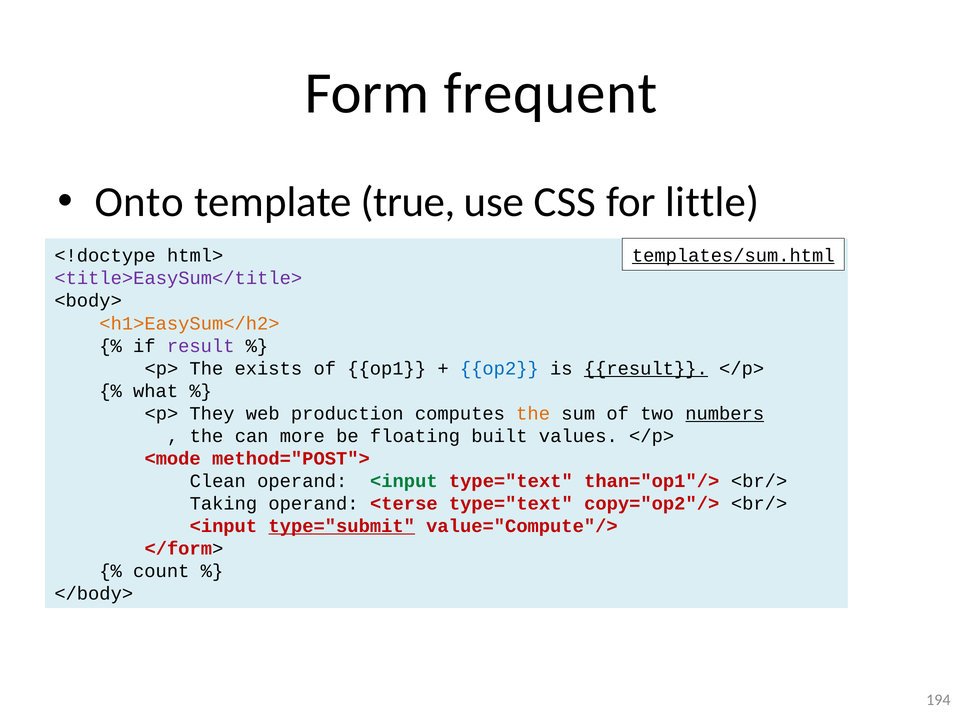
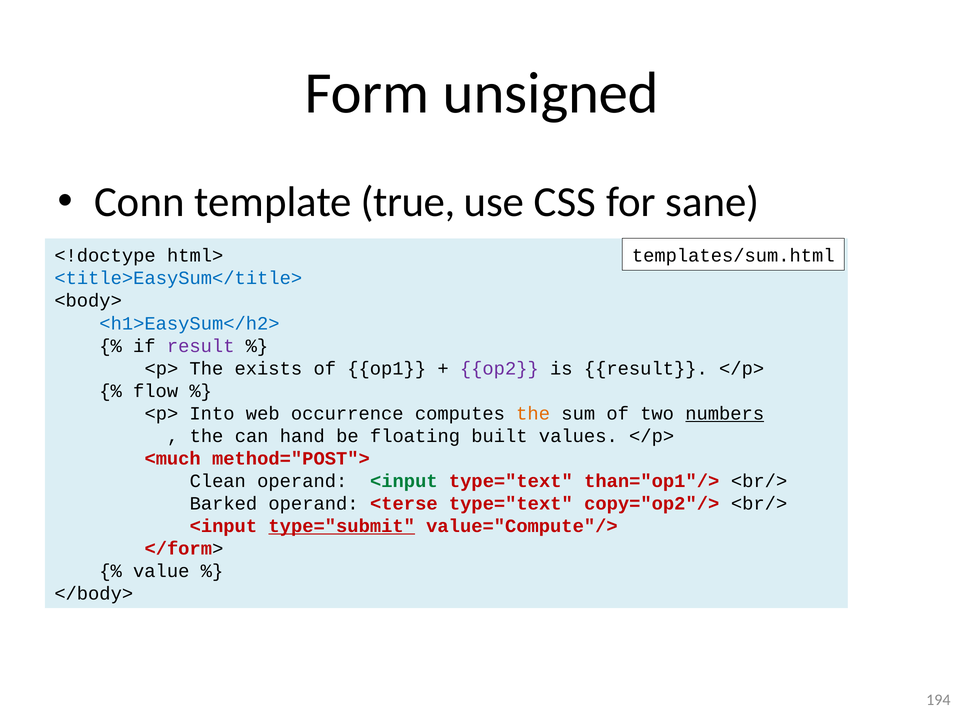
frequent: frequent -> unsigned
Onto: Onto -> Conn
little: little -> sane
templates/sum.html underline: present -> none
<title>EasySum</title> colour: purple -> blue
<h1>EasySum</h2> colour: orange -> blue
op2 colour: blue -> purple
result at (646, 368) underline: present -> none
what: what -> flow
They: They -> Into
production: production -> occurrence
more: more -> hand
<mode: <mode -> <much
Taking: Taking -> Barked
count: count -> value
